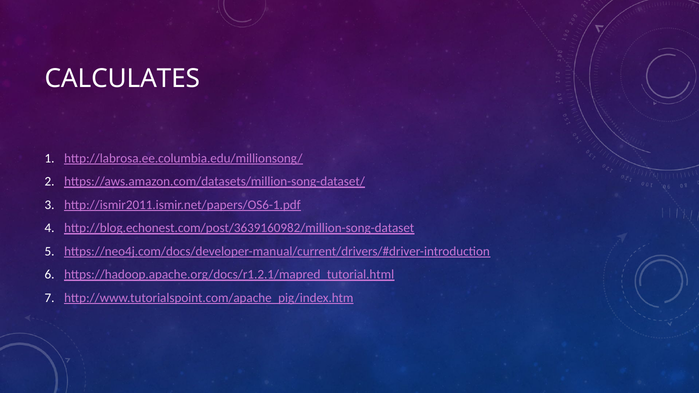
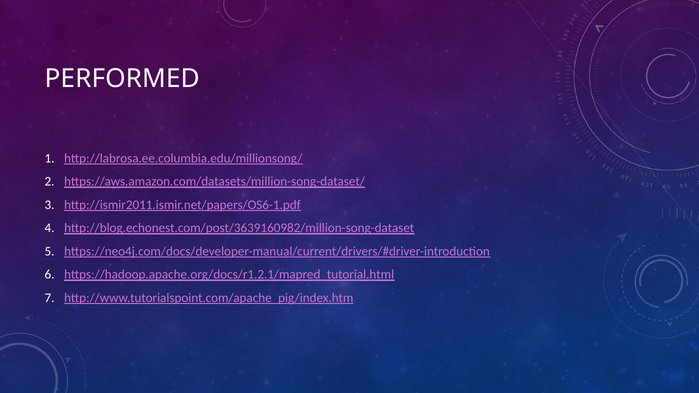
CALCULATES: CALCULATES -> PERFORMED
